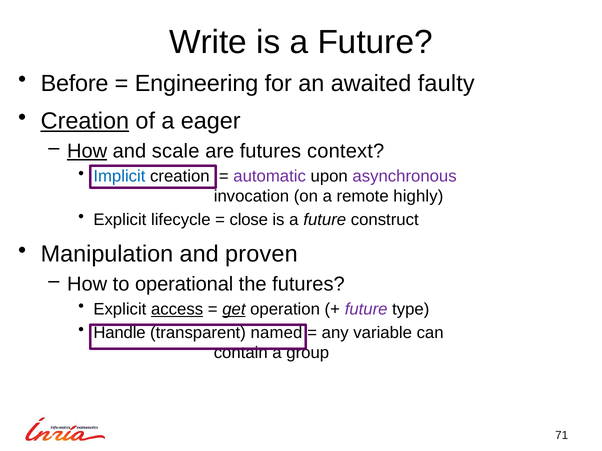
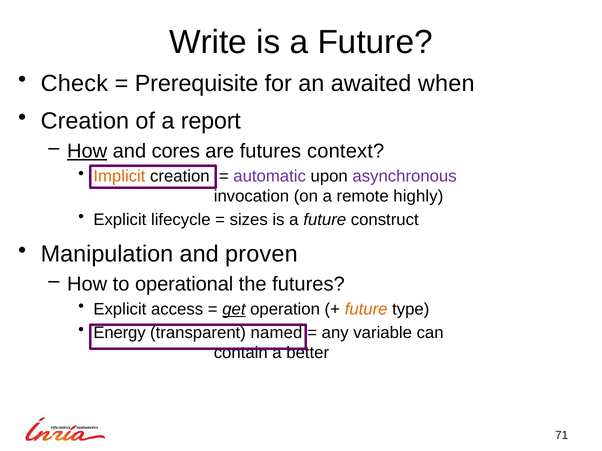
Before: Before -> Check
Engineering: Engineering -> Prerequisite
faulty: faulty -> when
Creation at (85, 121) underline: present -> none
eager: eager -> report
scale: scale -> cores
Implicit colour: blue -> orange
close: close -> sizes
access underline: present -> none
future at (366, 310) colour: purple -> orange
Handle: Handle -> Energy
group: group -> better
